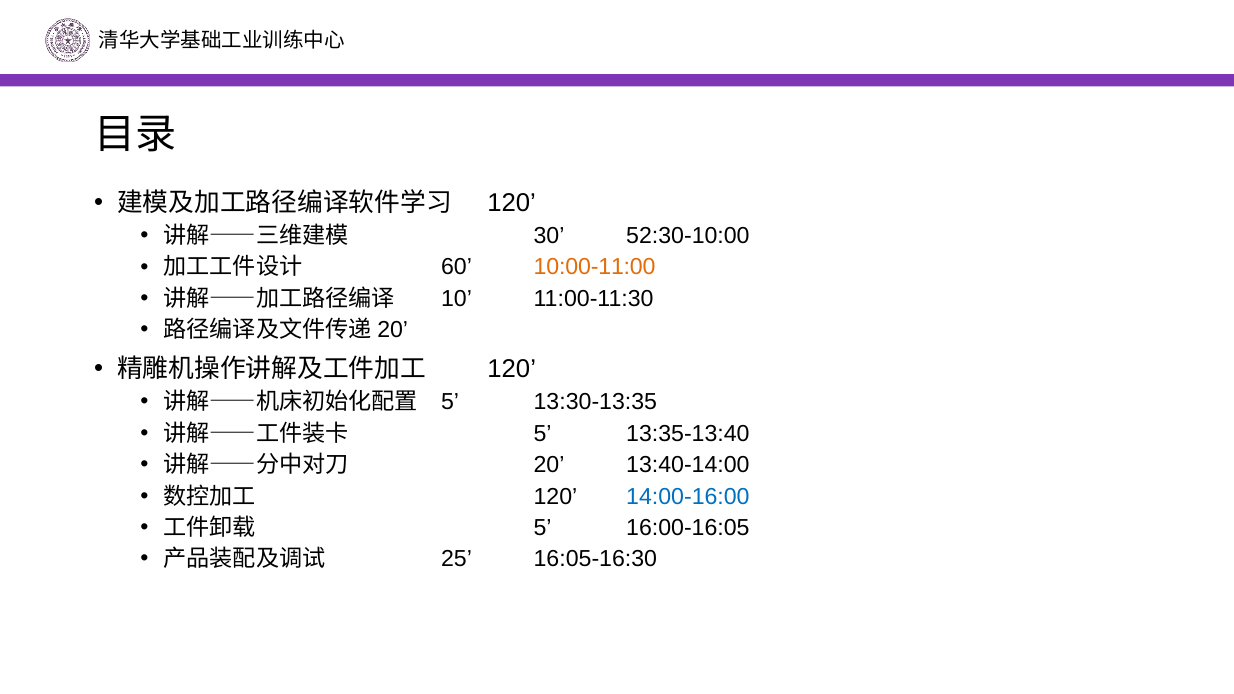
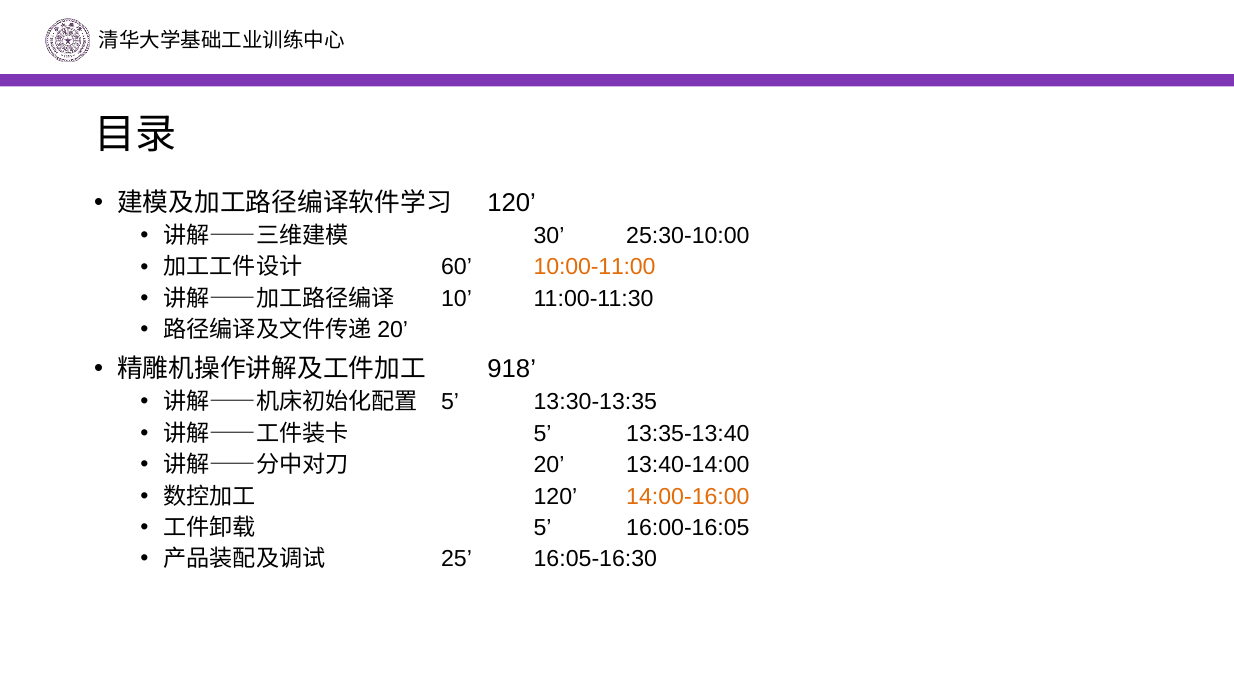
52:30-10:00: 52:30-10:00 -> 25:30-10:00
120 at (512, 369): 120 -> 918
14:00-16:00 colour: blue -> orange
